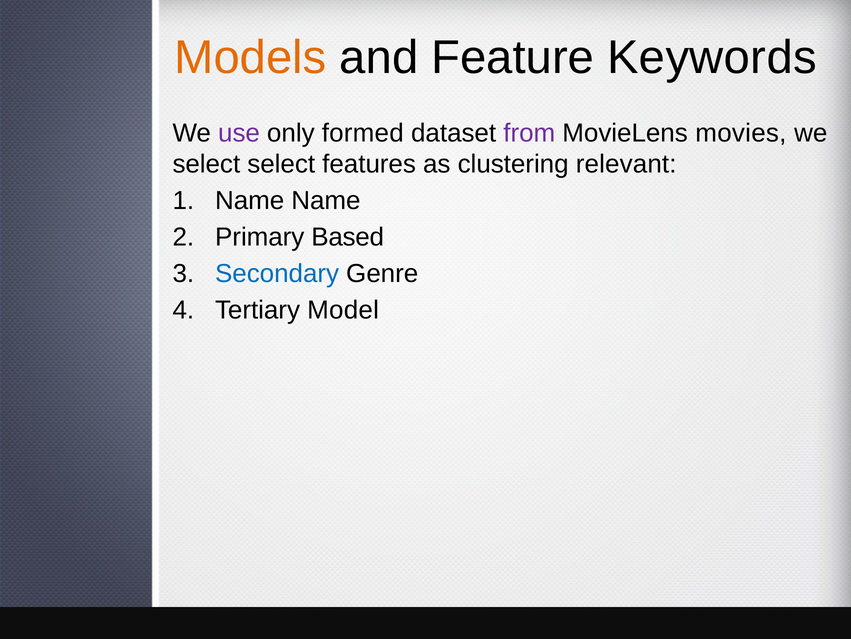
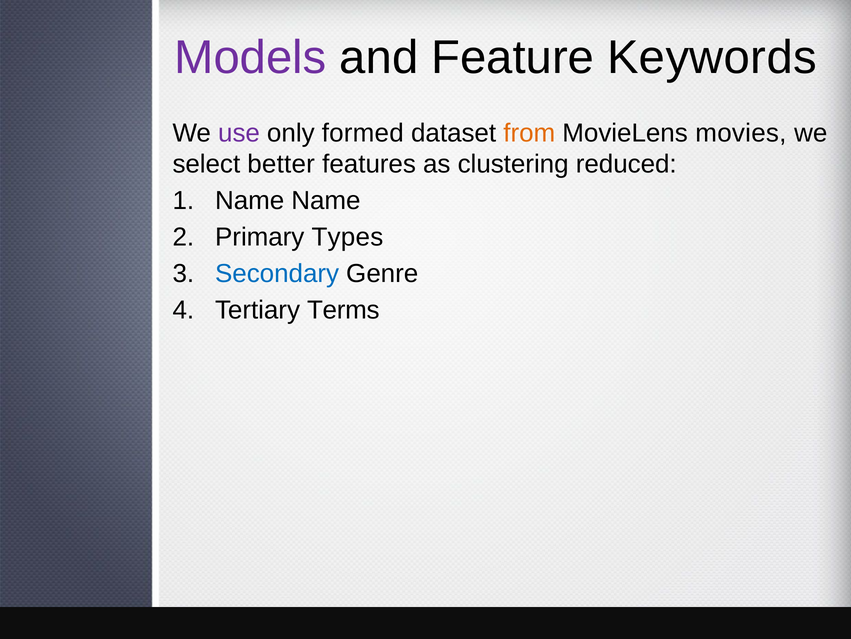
Models colour: orange -> purple
from colour: purple -> orange
select select: select -> better
relevant: relevant -> reduced
Based: Based -> Types
Model: Model -> Terms
